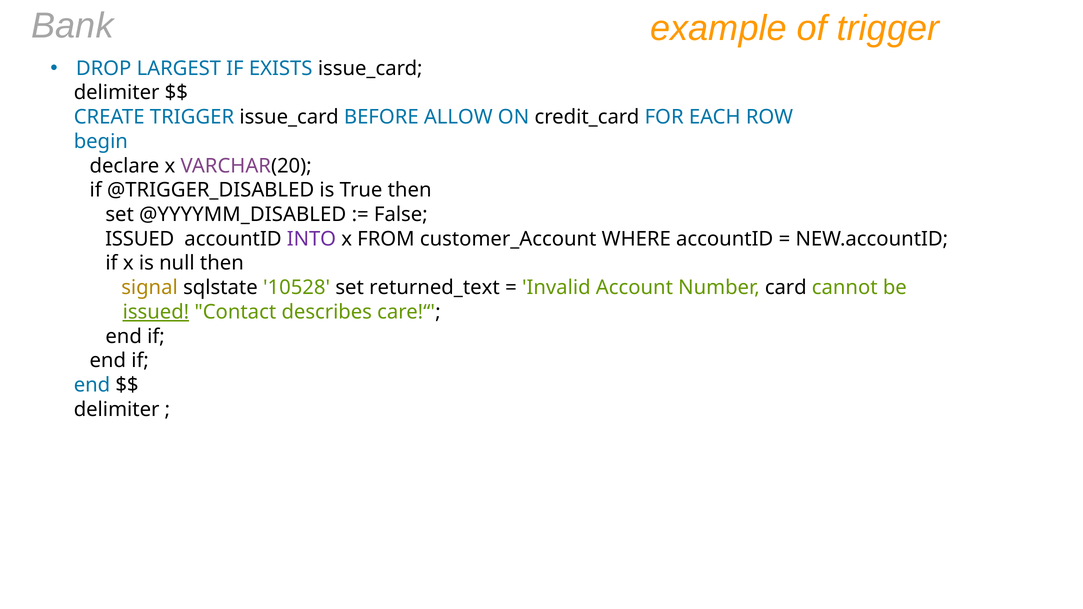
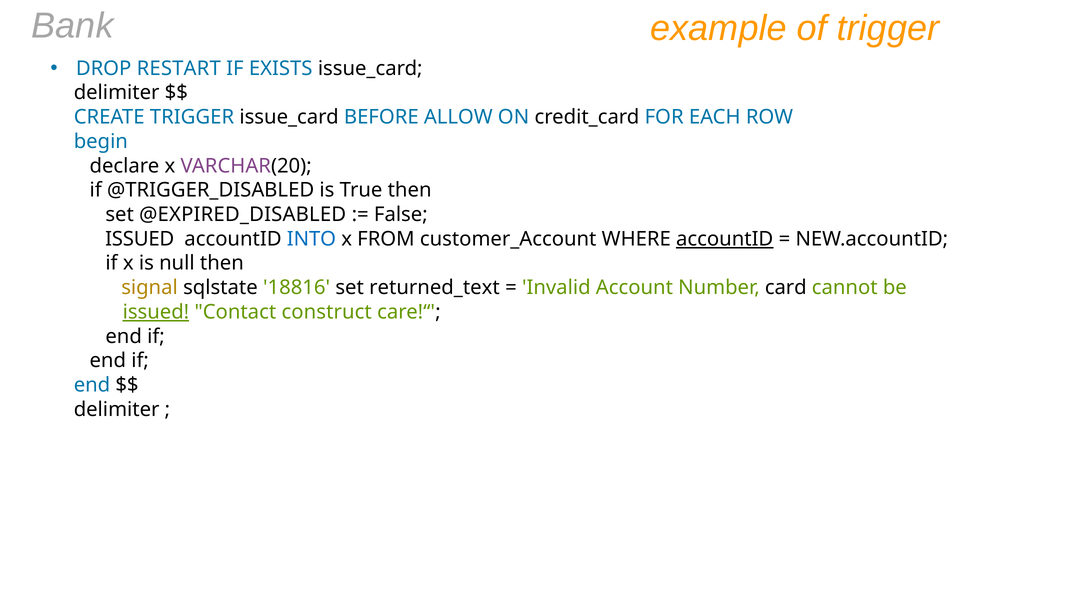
LARGEST: LARGEST -> RESTART
@YYYYMM_DISABLED: @YYYYMM_DISABLED -> @EXPIRED_DISABLED
INTO colour: purple -> blue
accountID at (725, 239) underline: none -> present
10528: 10528 -> 18816
describes: describes -> construct
